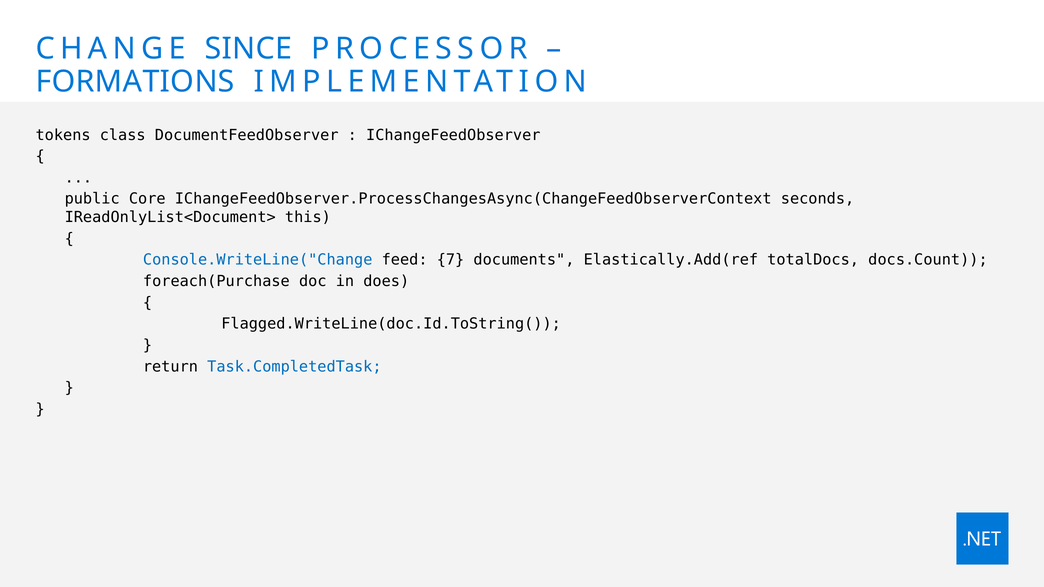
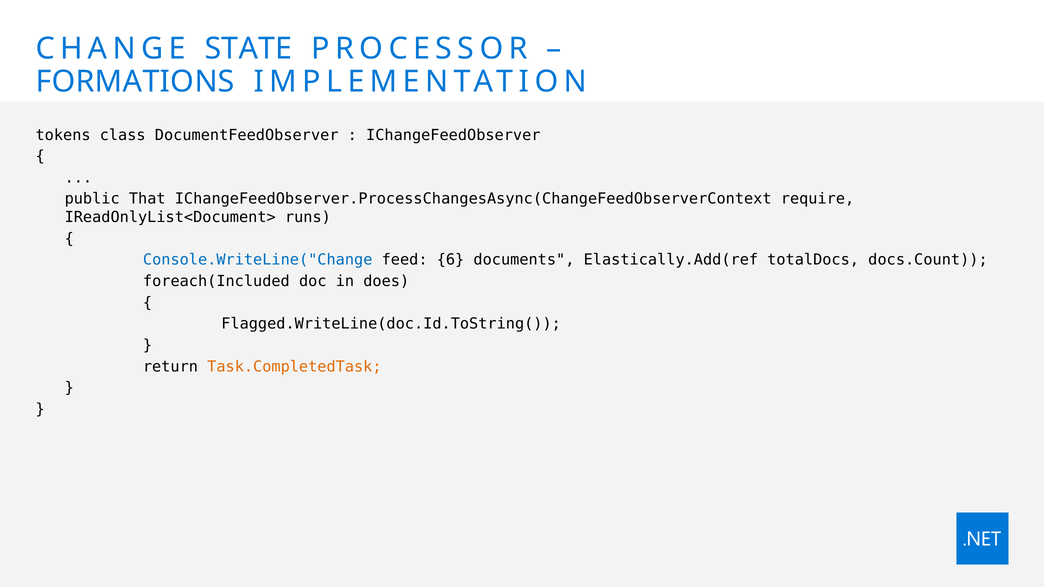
SINCE: SINCE -> STATE
Core: Core -> That
seconds: seconds -> require
this: this -> runs
7: 7 -> 6
foreach(Purchase: foreach(Purchase -> foreach(Included
Task.CompletedTask colour: blue -> orange
